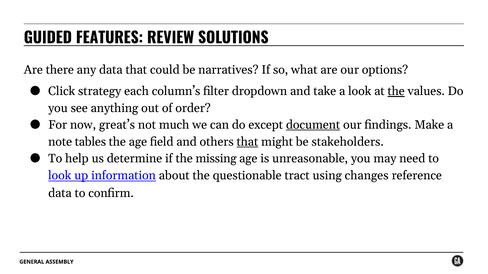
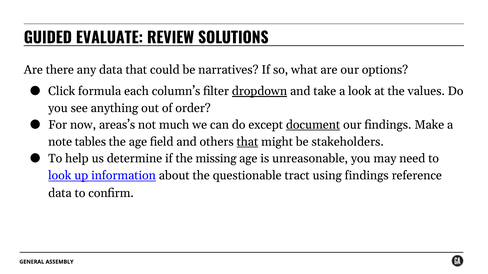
FEATURES: FEATURES -> EVALUATE
strategy: strategy -> formula
dropdown underline: none -> present
the at (396, 91) underline: present -> none
great’s: great’s -> areas’s
using changes: changes -> findings
